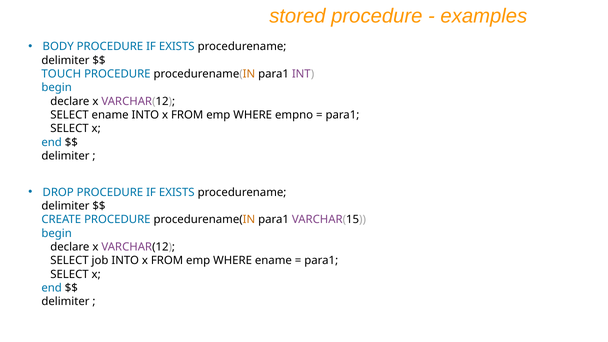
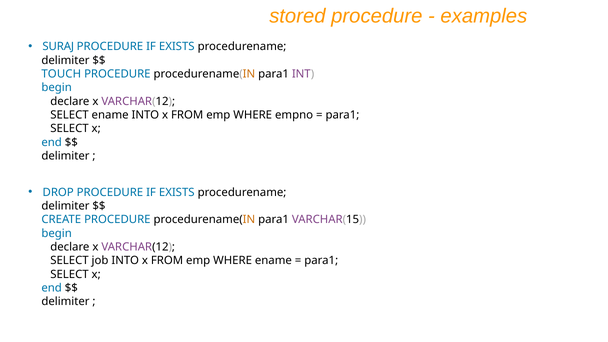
BODY: BODY -> SURAJ
